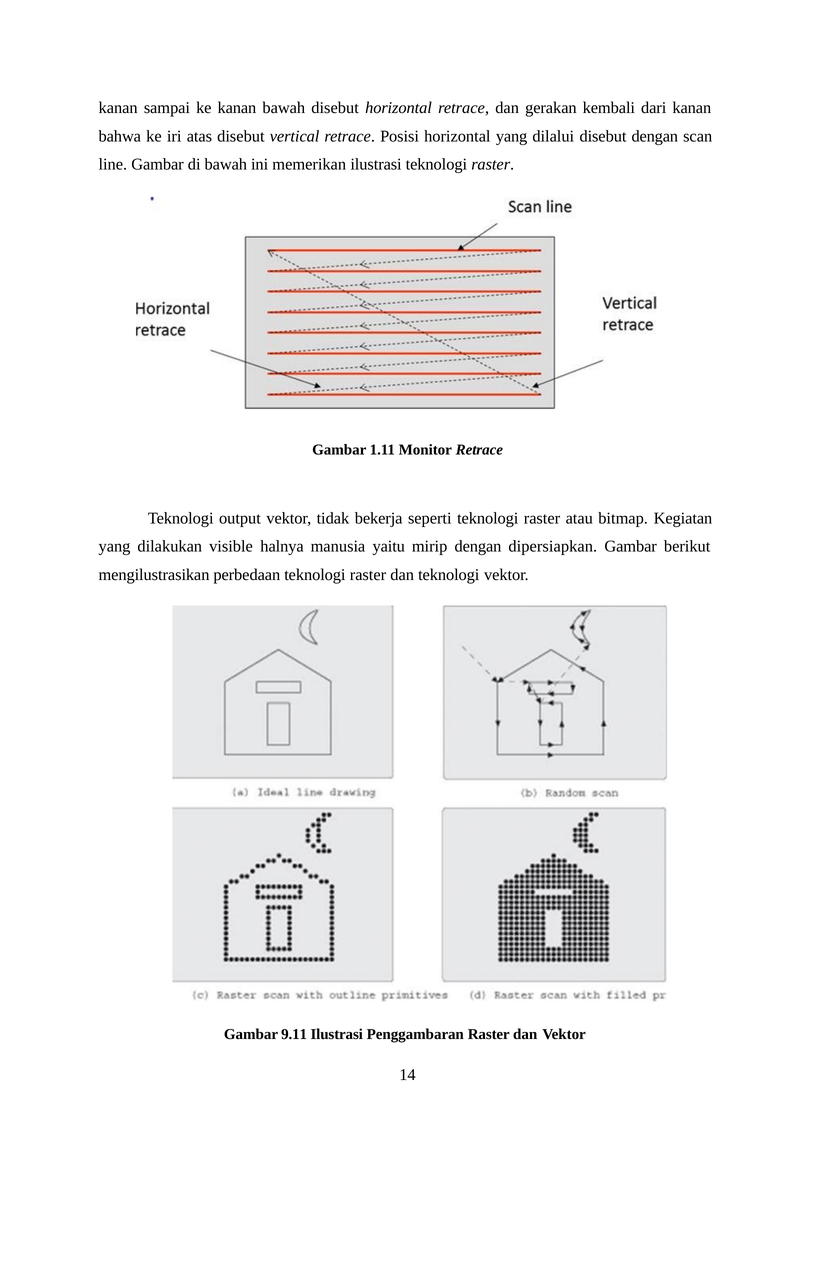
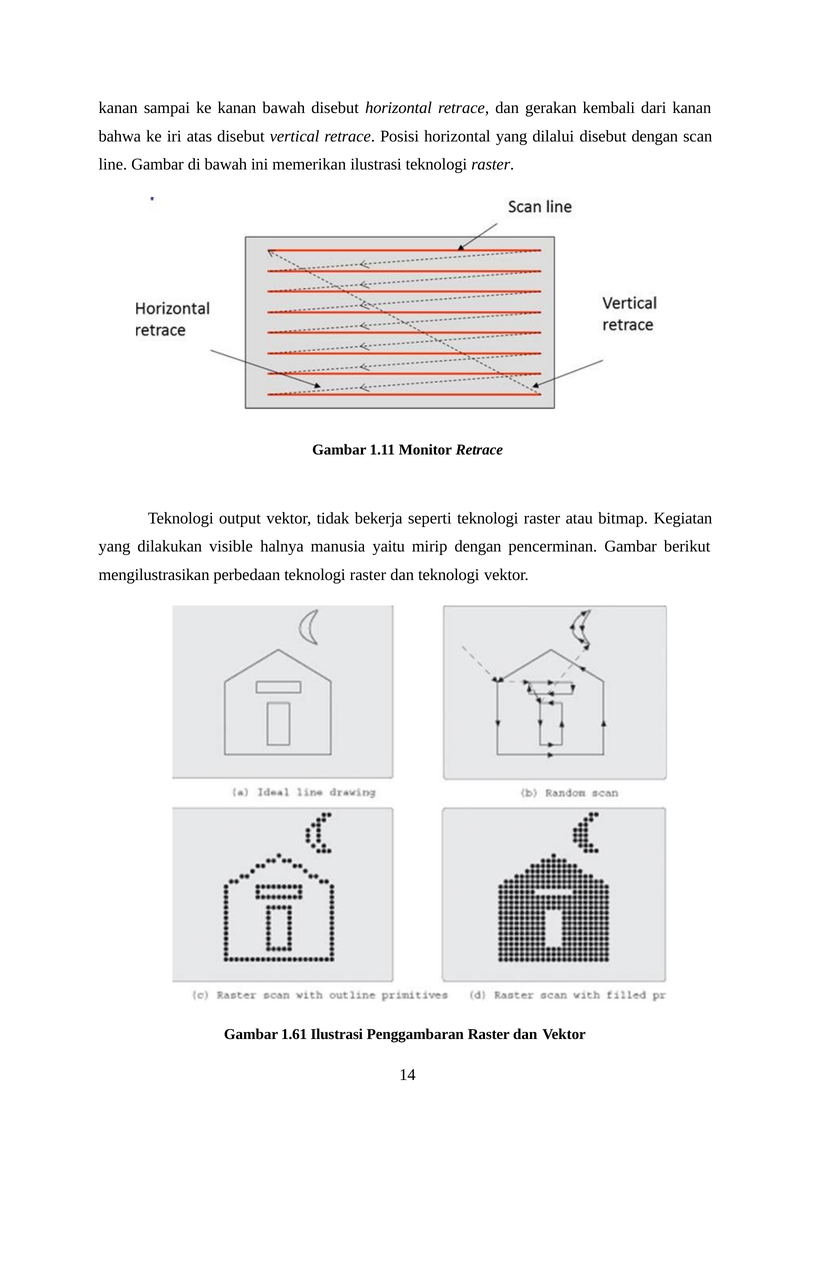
dipersiapkan: dipersiapkan -> pencerminan
9.11: 9.11 -> 1.61
